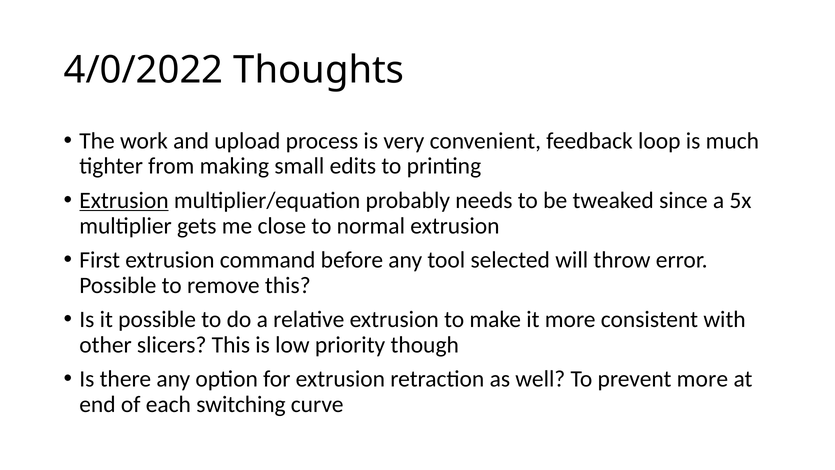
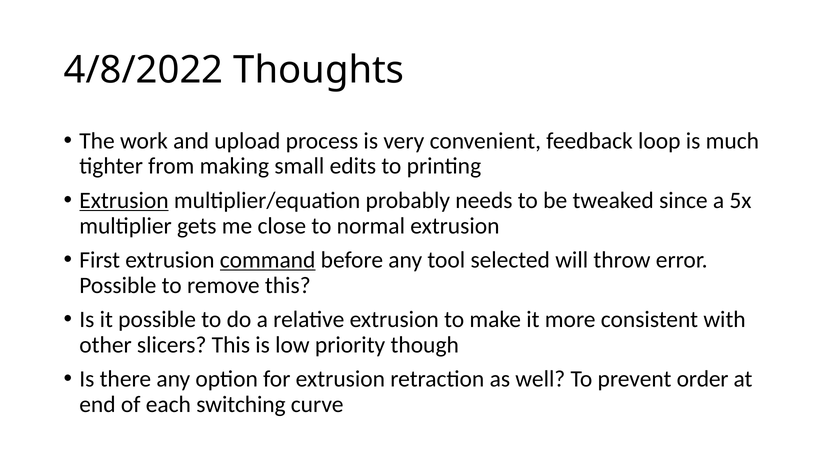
4/0/2022: 4/0/2022 -> 4/8/2022
command underline: none -> present
prevent more: more -> order
